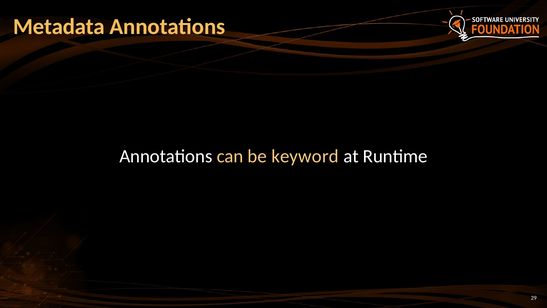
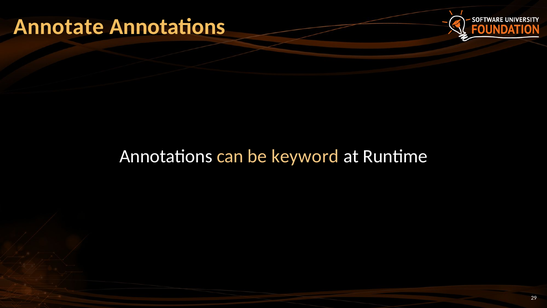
Metadata: Metadata -> Annotate
